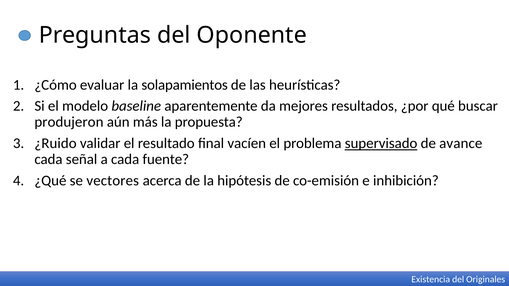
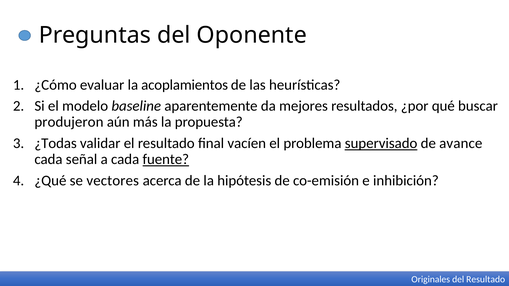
solapamientos: solapamientos -> acoplamientos
¿Ruido: ¿Ruido -> ¿Todas
fuente underline: none -> present
Existencia: Existencia -> Originales
del Originales: Originales -> Resultado
